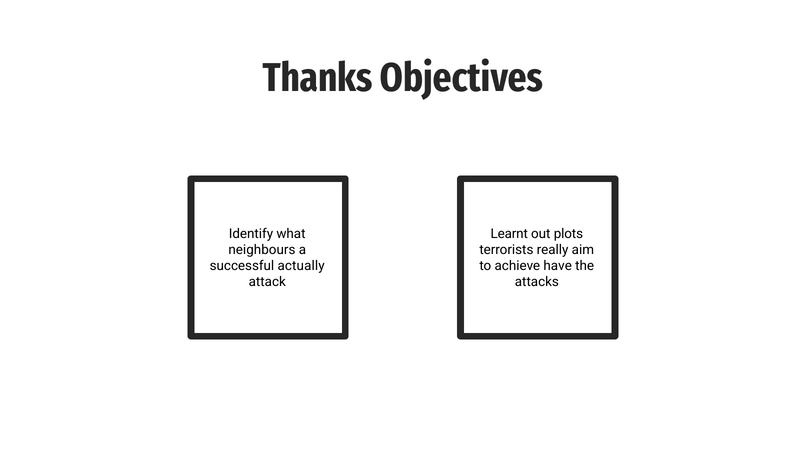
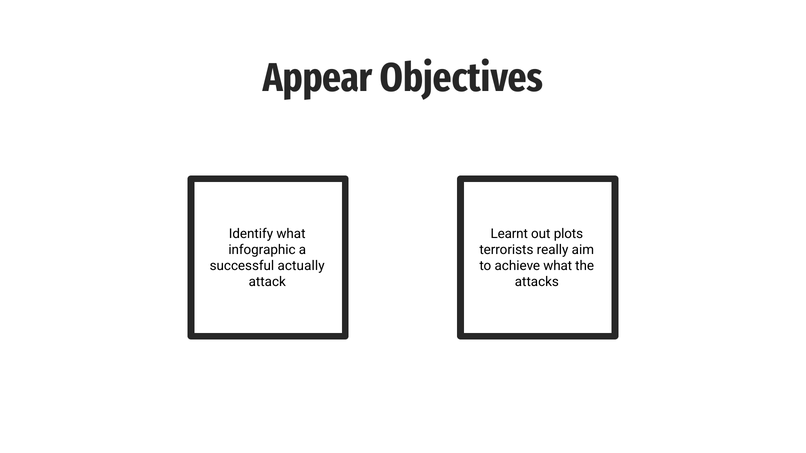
Thanks: Thanks -> Appear
neighbours: neighbours -> infographic
achieve have: have -> what
